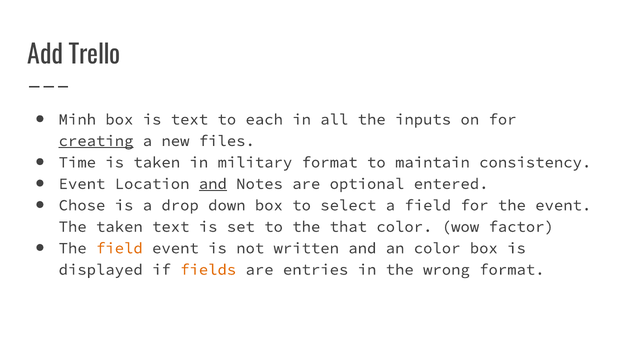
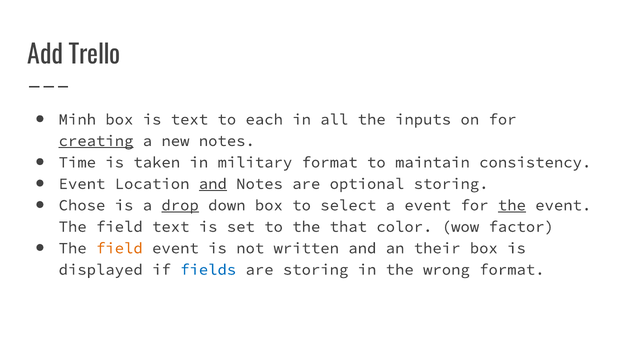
new files: files -> notes
optional entered: entered -> storing
drop underline: none -> present
a field: field -> event
the at (512, 205) underline: none -> present
taken at (119, 227): taken -> field
an color: color -> their
fields colour: orange -> blue
are entries: entries -> storing
